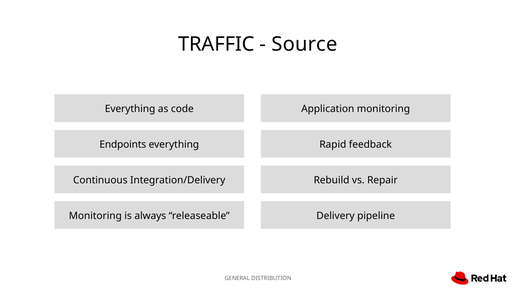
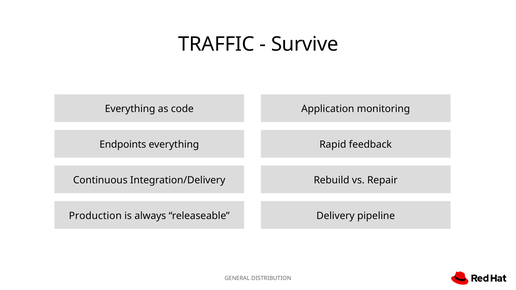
Source: Source -> Survive
Monitoring at (95, 216): Monitoring -> Production
